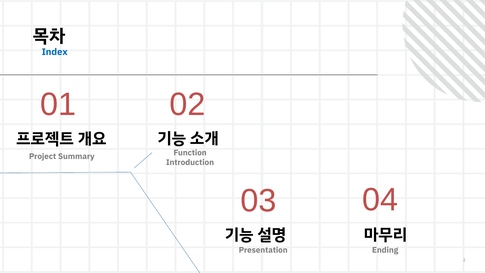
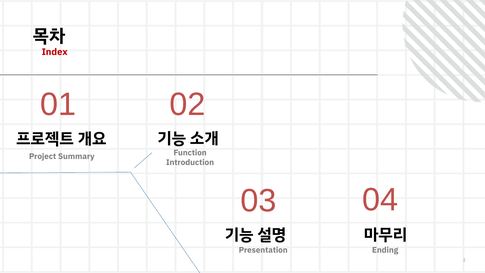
Index colour: blue -> red
